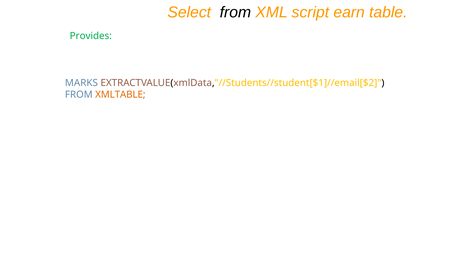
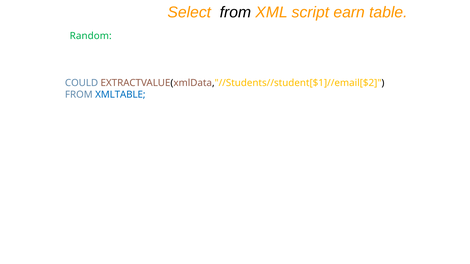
Provides: Provides -> Random
MARKS: MARKS -> COULD
XMLTABLE colour: orange -> blue
